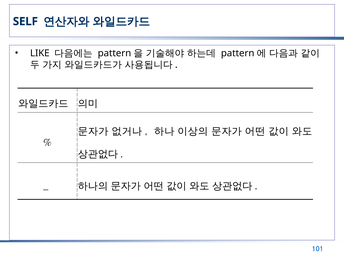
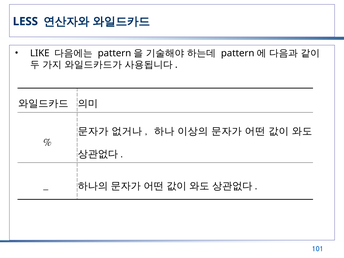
SELF: SELF -> LESS
